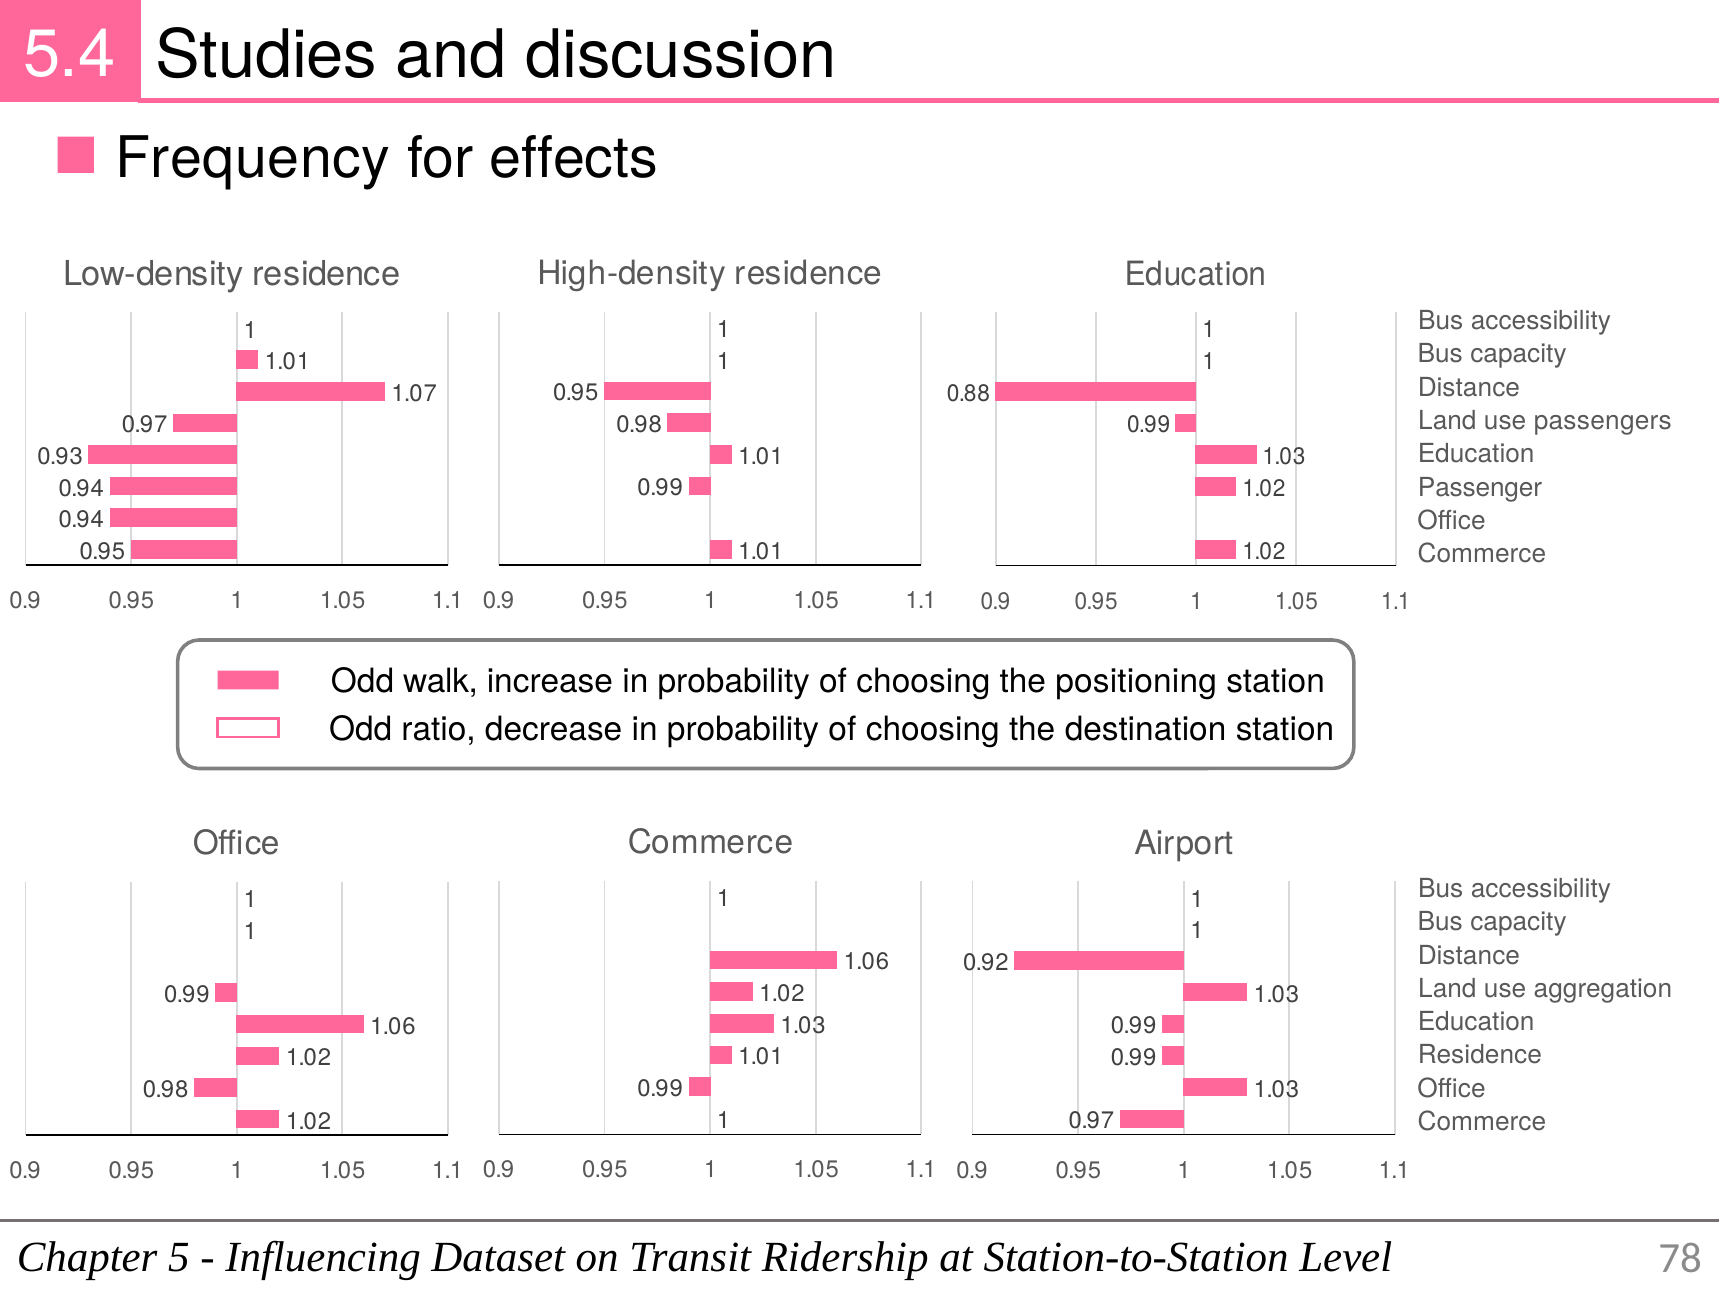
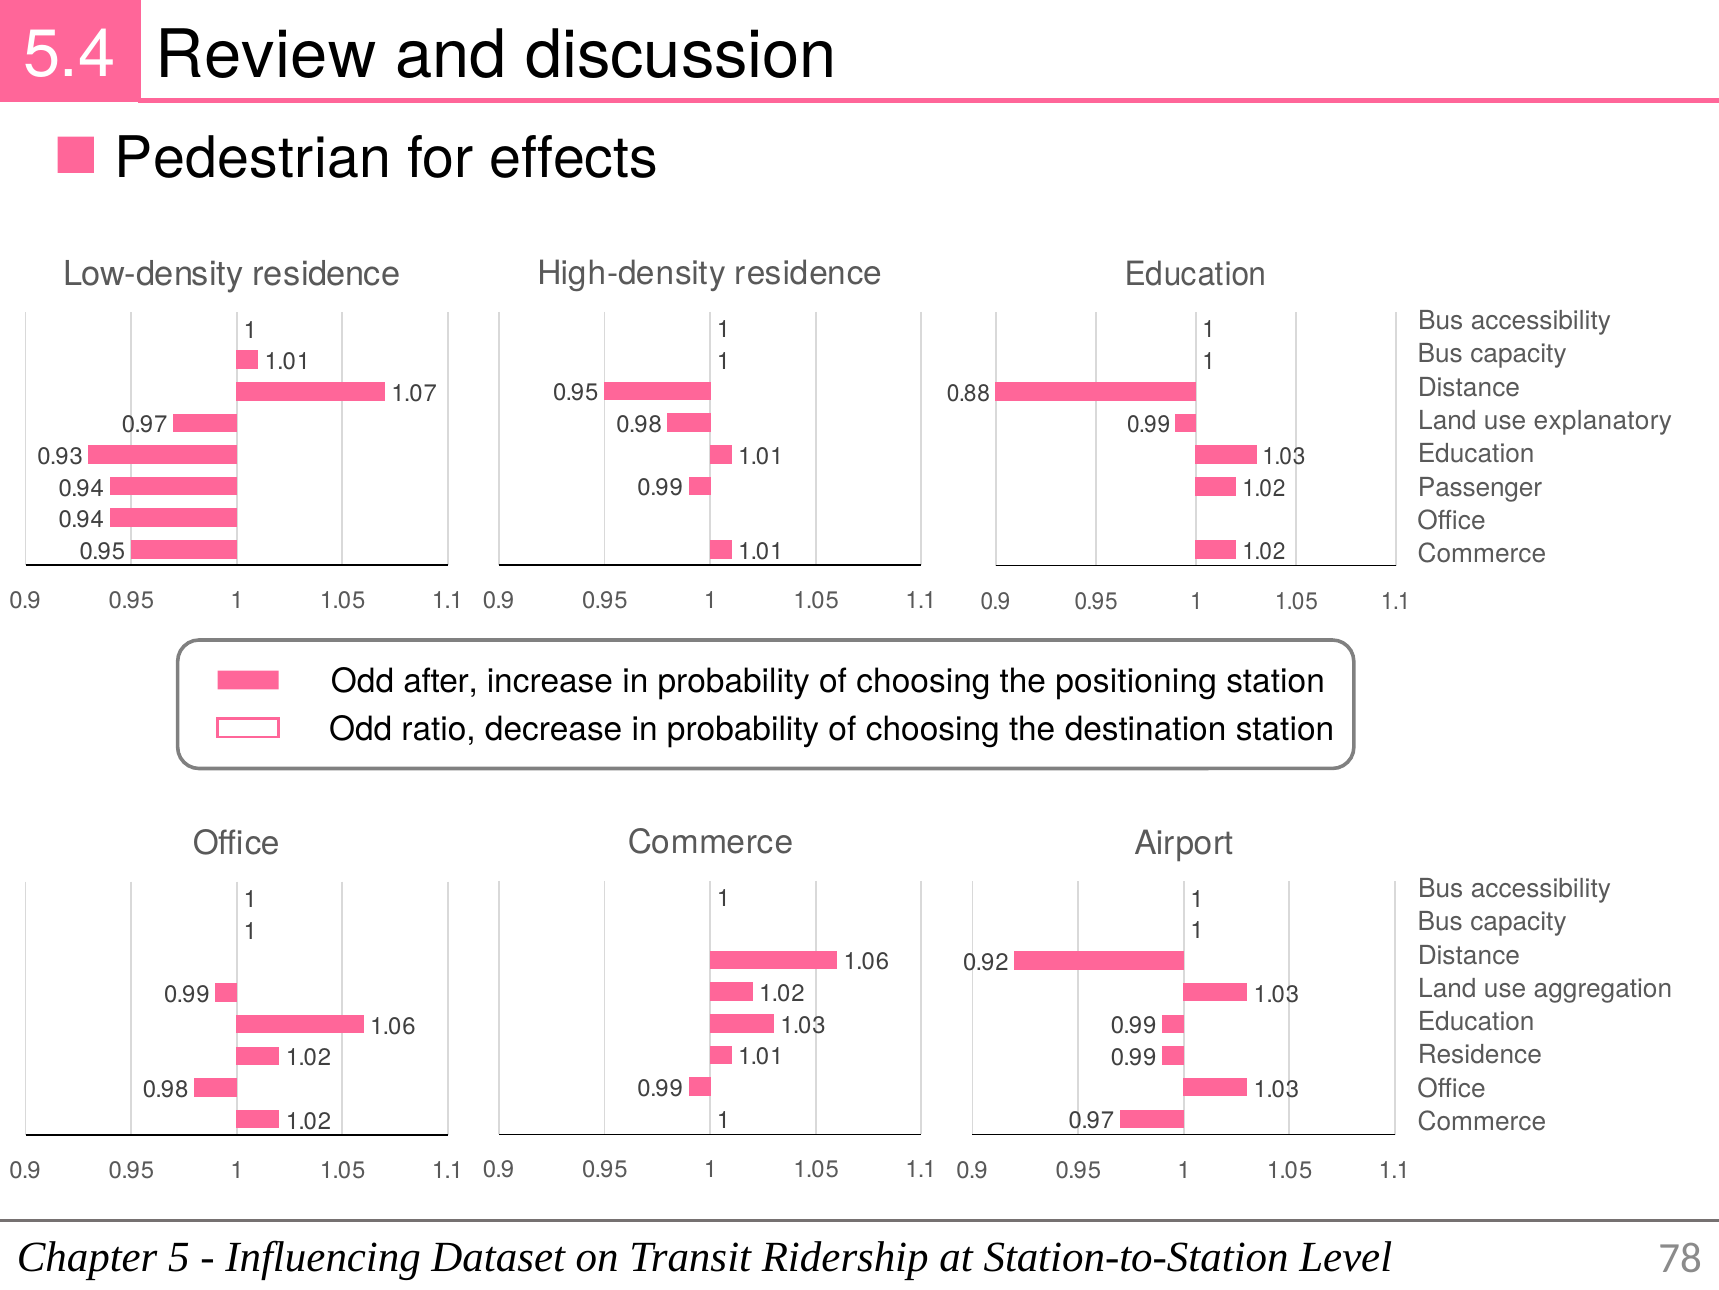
Studies: Studies -> Review
Frequency: Frequency -> Pedestrian
passengers: passengers -> explanatory
walk: walk -> after
